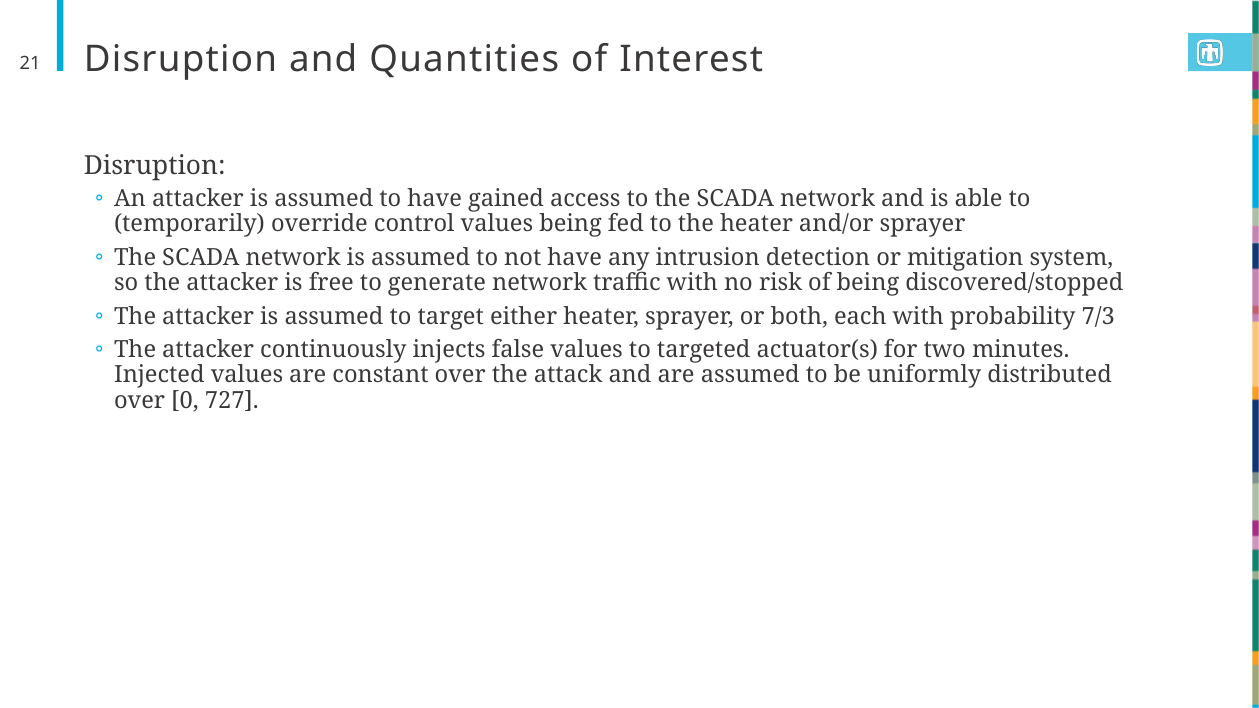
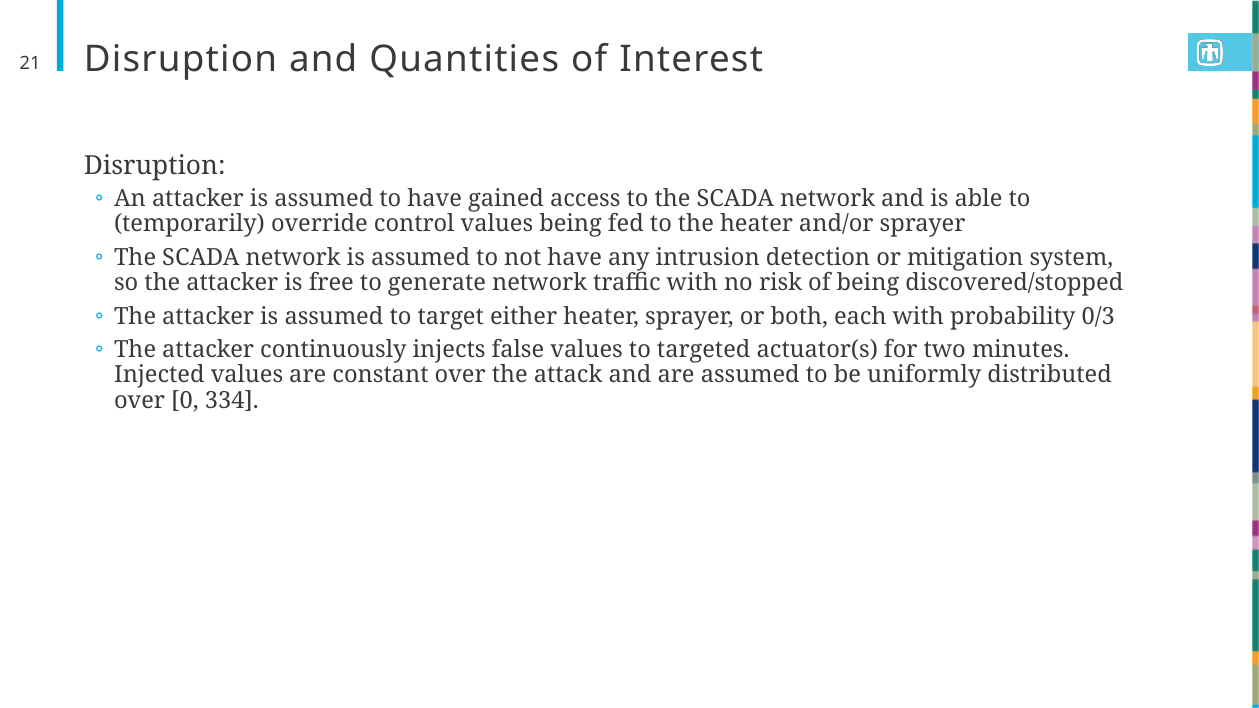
7/3: 7/3 -> 0/3
727: 727 -> 334
